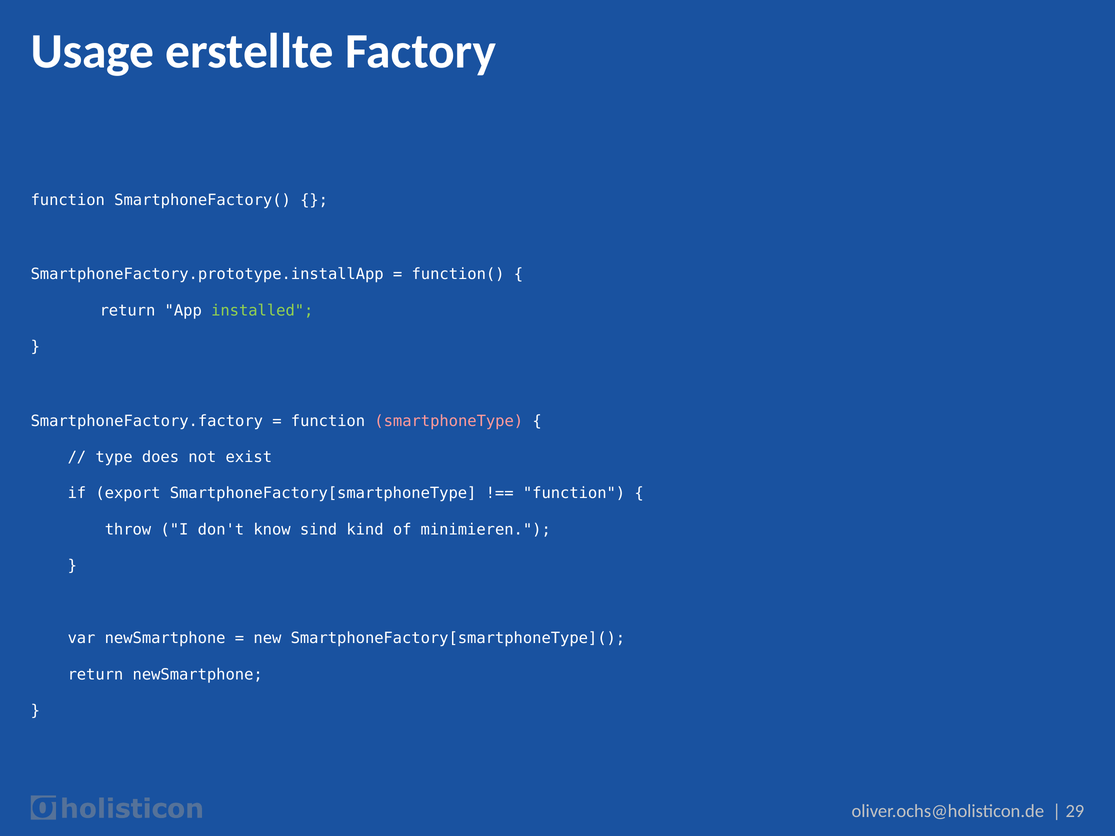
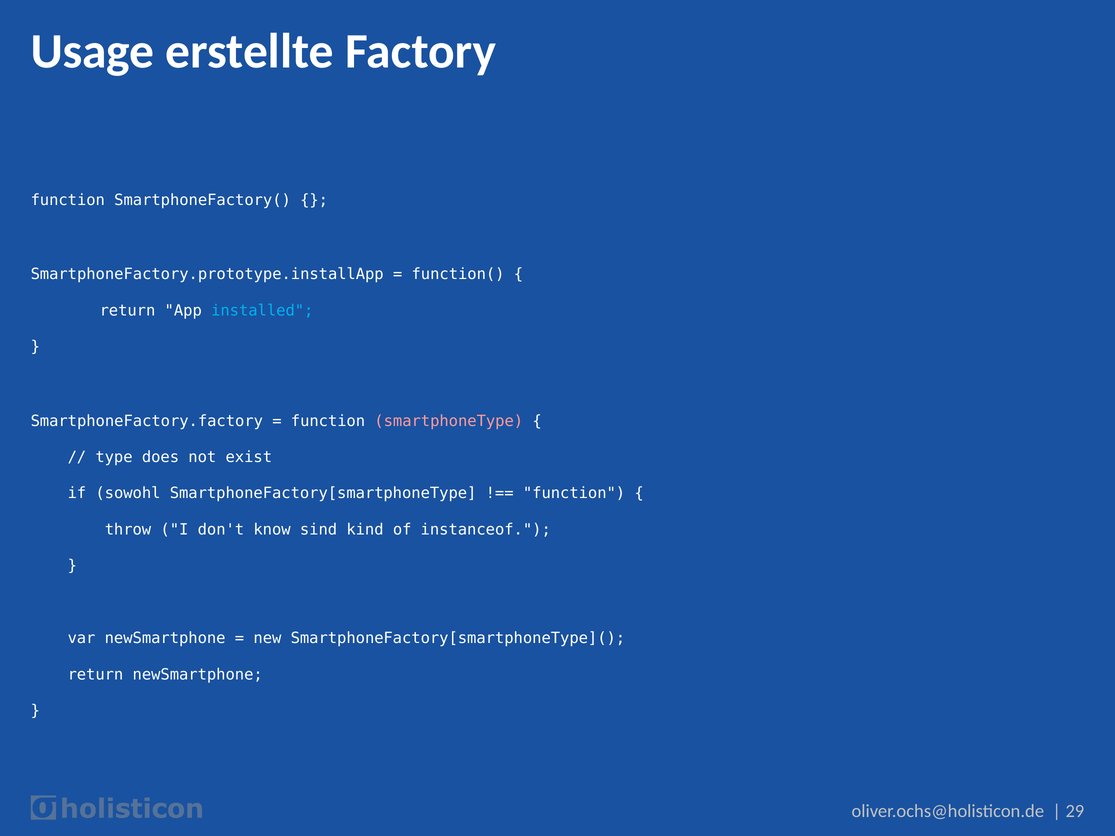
installed colour: light green -> light blue
export: export -> sowohl
minimieren: minimieren -> instanceof
